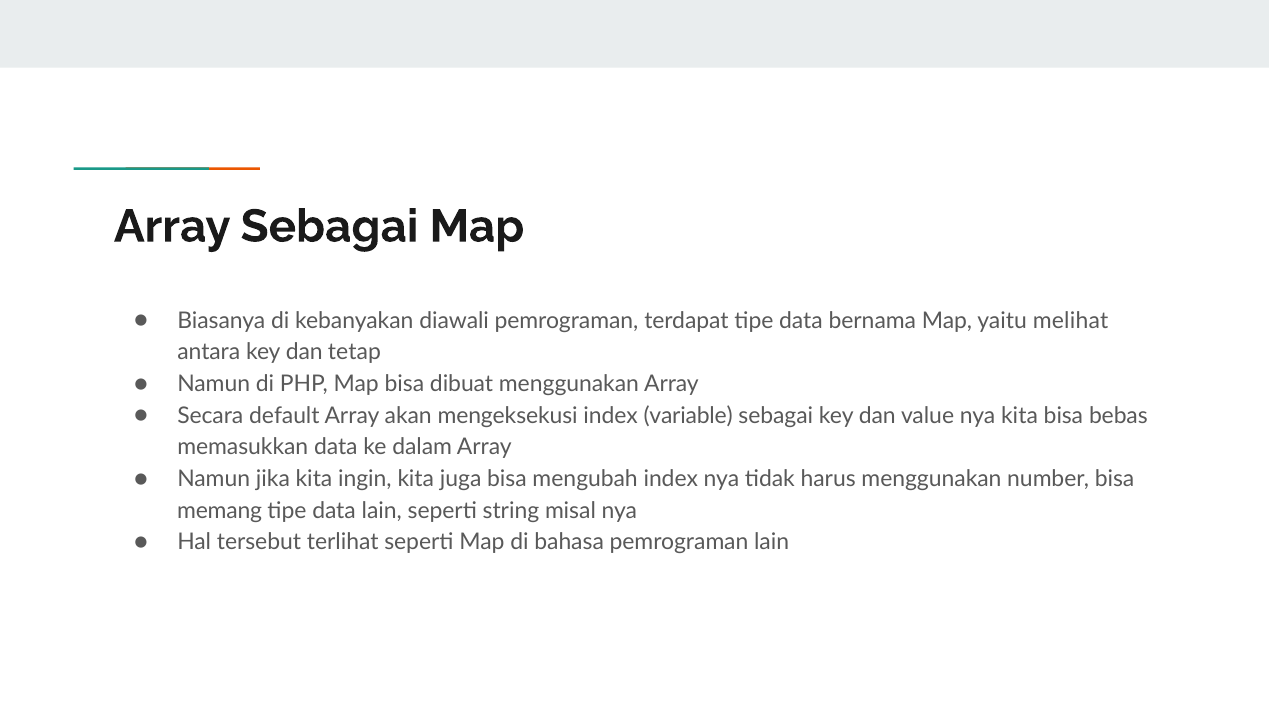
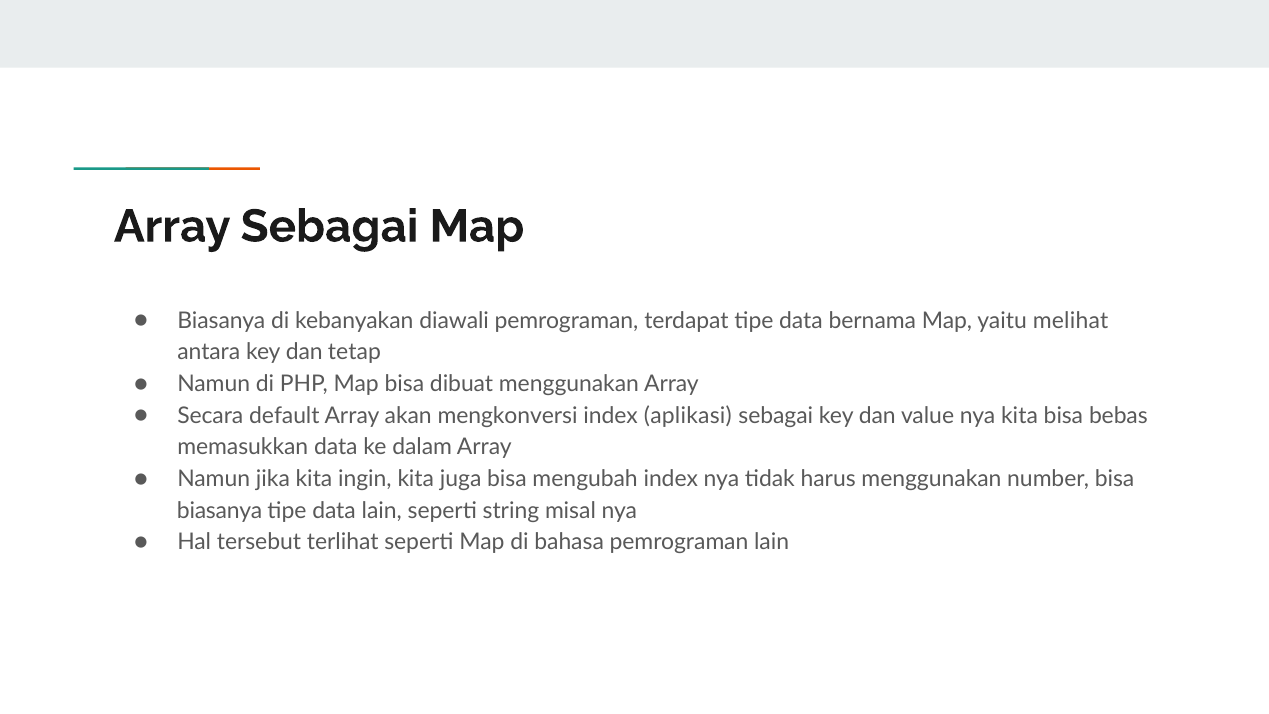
mengeksekusi: mengeksekusi -> mengkonversi
variable: variable -> aplikasi
memang at (220, 510): memang -> biasanya
